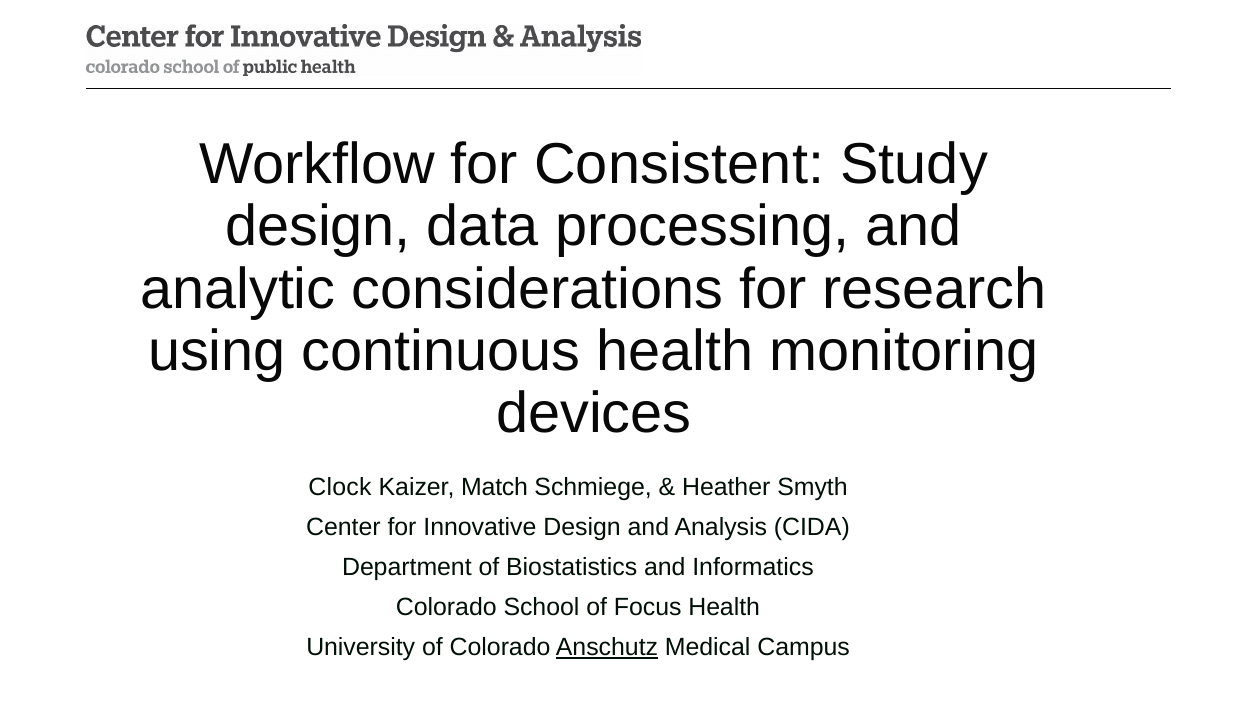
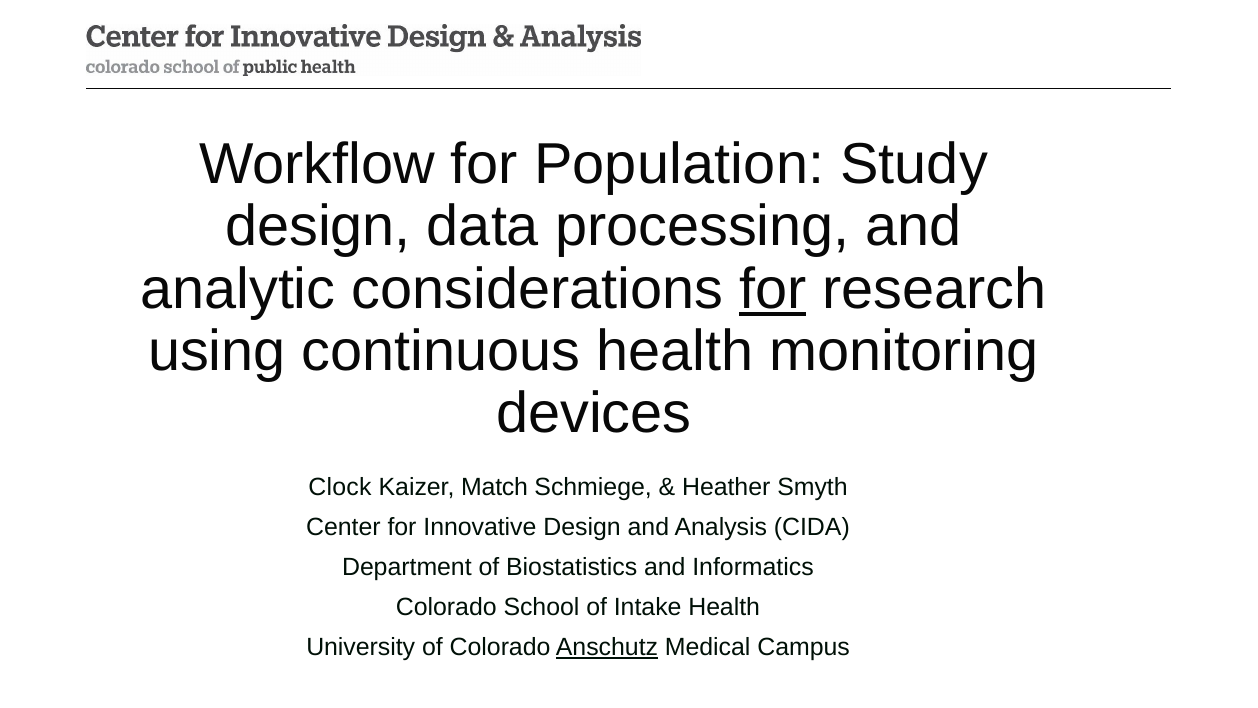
Consistent: Consistent -> Population
for at (773, 289) underline: none -> present
Focus: Focus -> Intake
